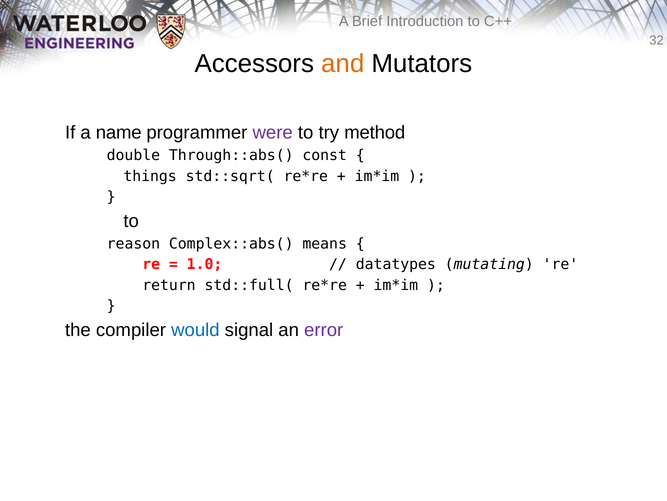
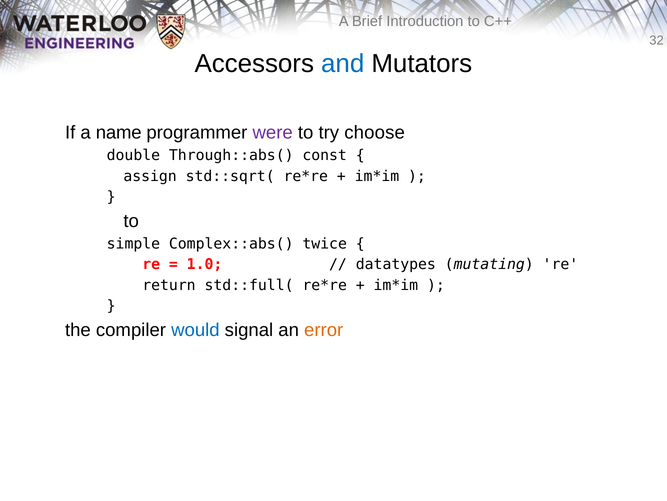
and colour: orange -> blue
method: method -> choose
things: things -> assign
reason: reason -> simple
means: means -> twice
error colour: purple -> orange
